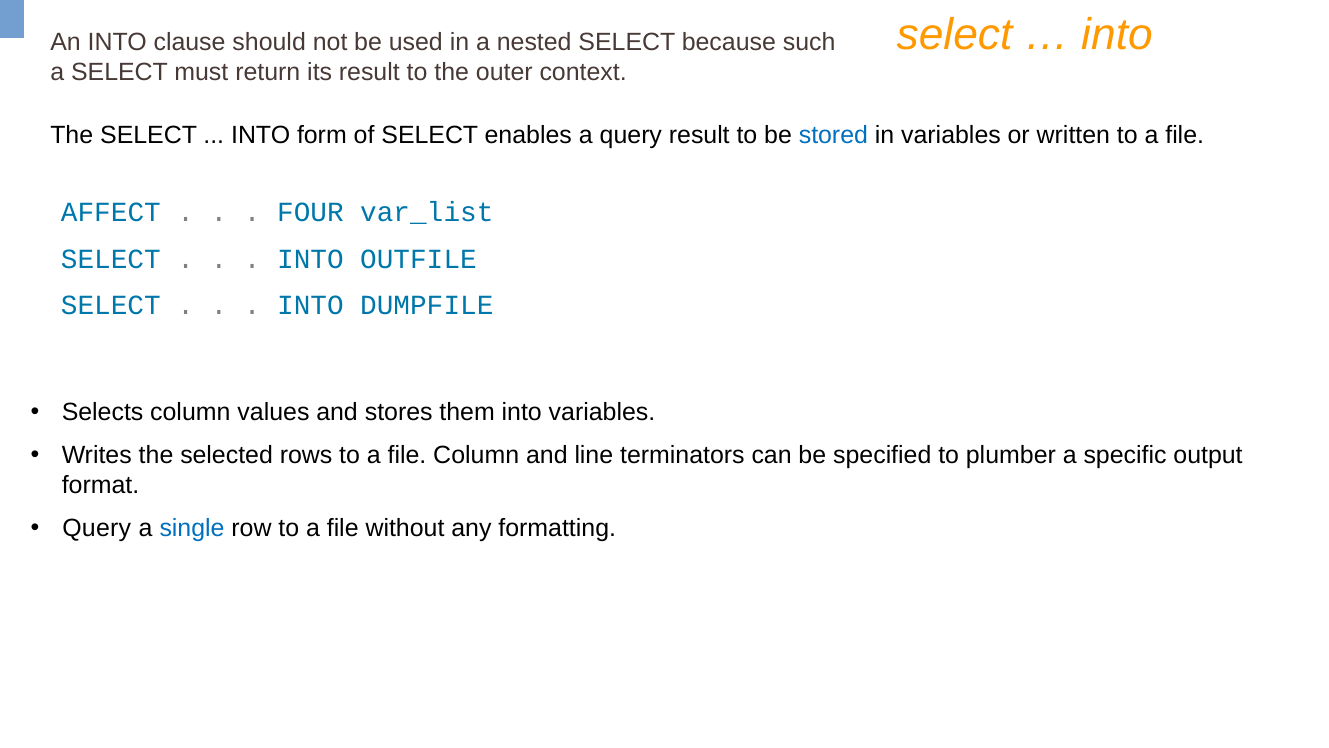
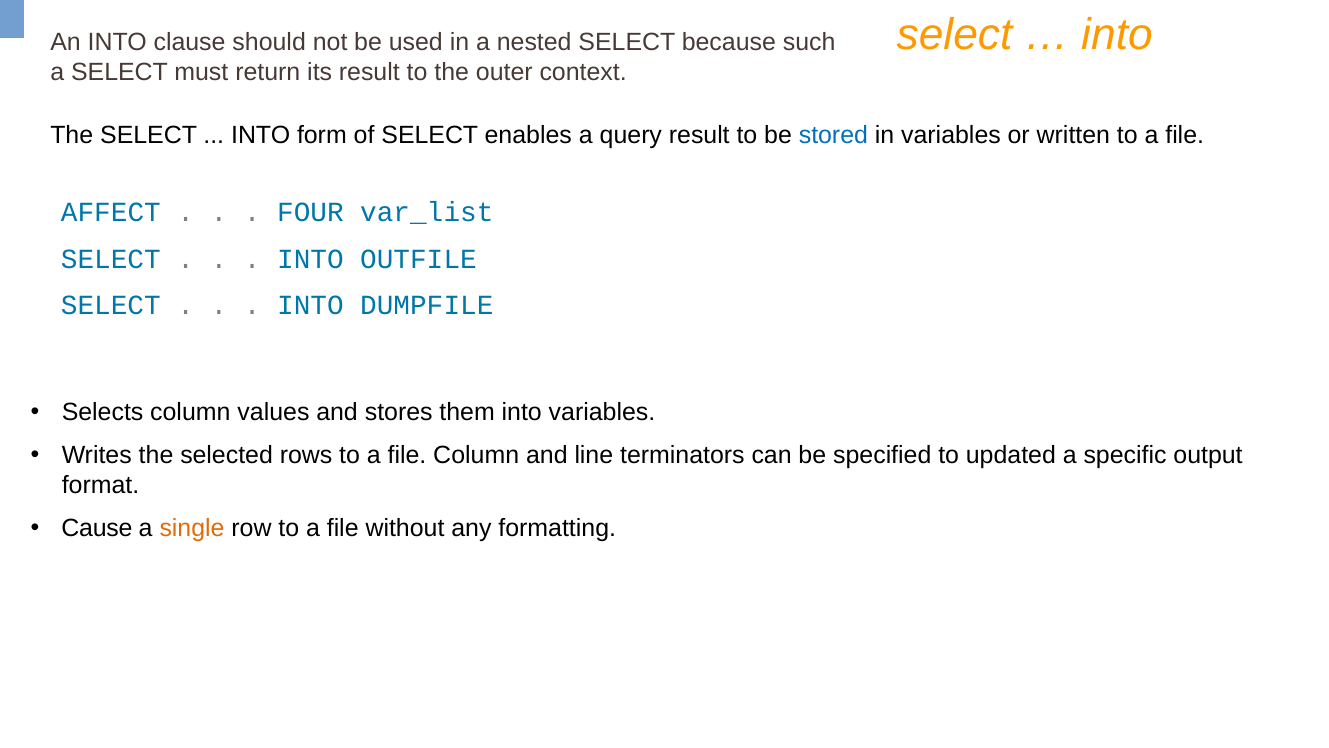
plumber: plumber -> updated
Query at (97, 528): Query -> Cause
single colour: blue -> orange
